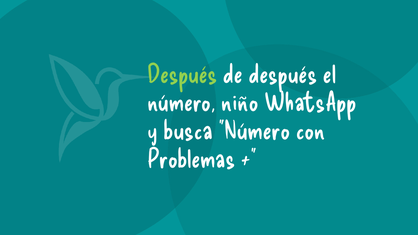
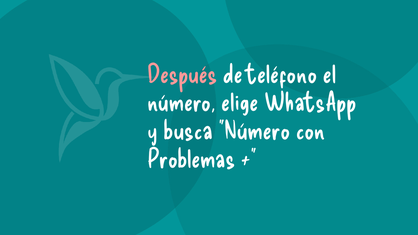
Después at (182, 74) colour: light green -> pink
de después: después -> teléfono
niño: niño -> elige
